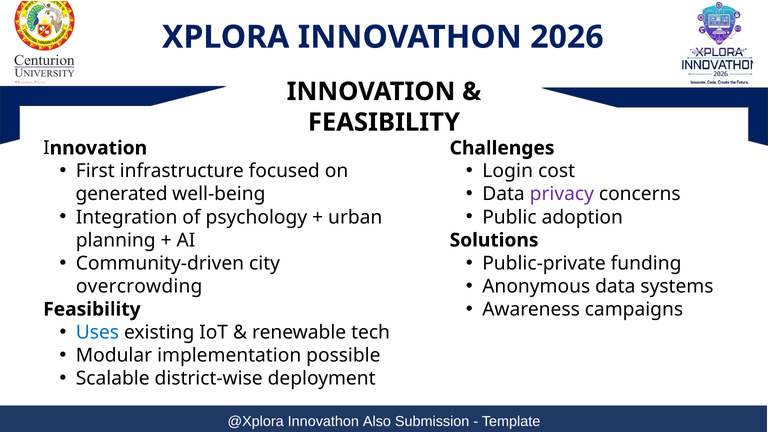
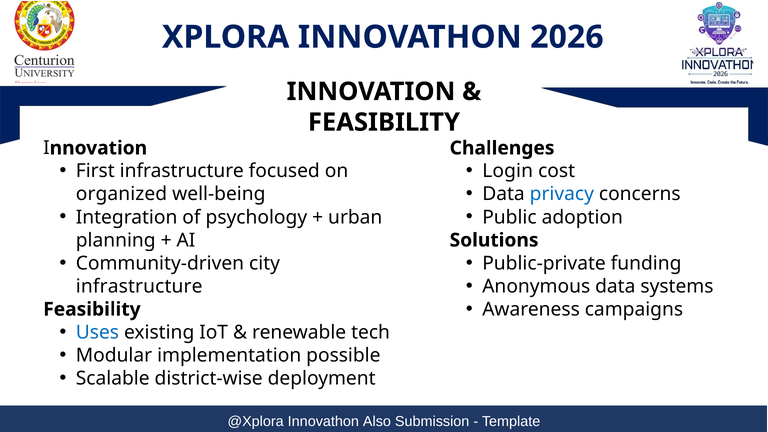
privacy colour: purple -> blue
generated: generated -> organized
overcrowding at (139, 286): overcrowding -> infrastructure
